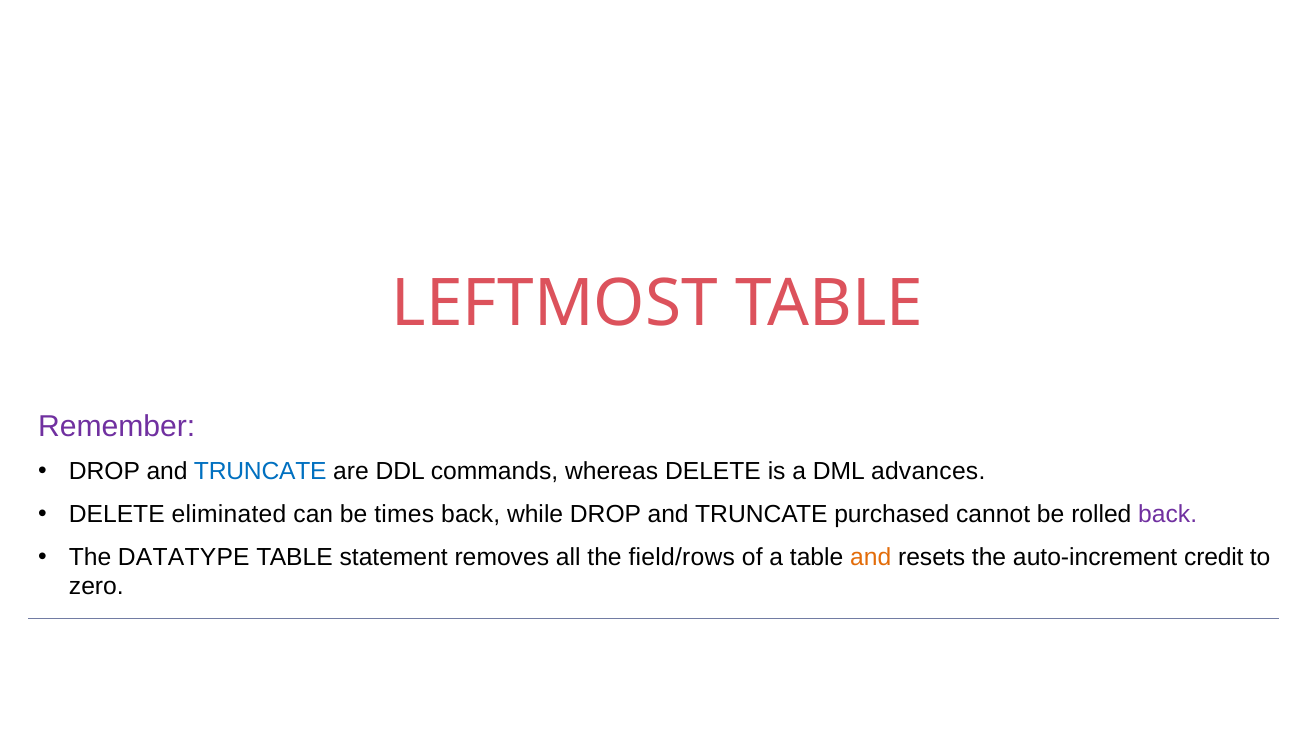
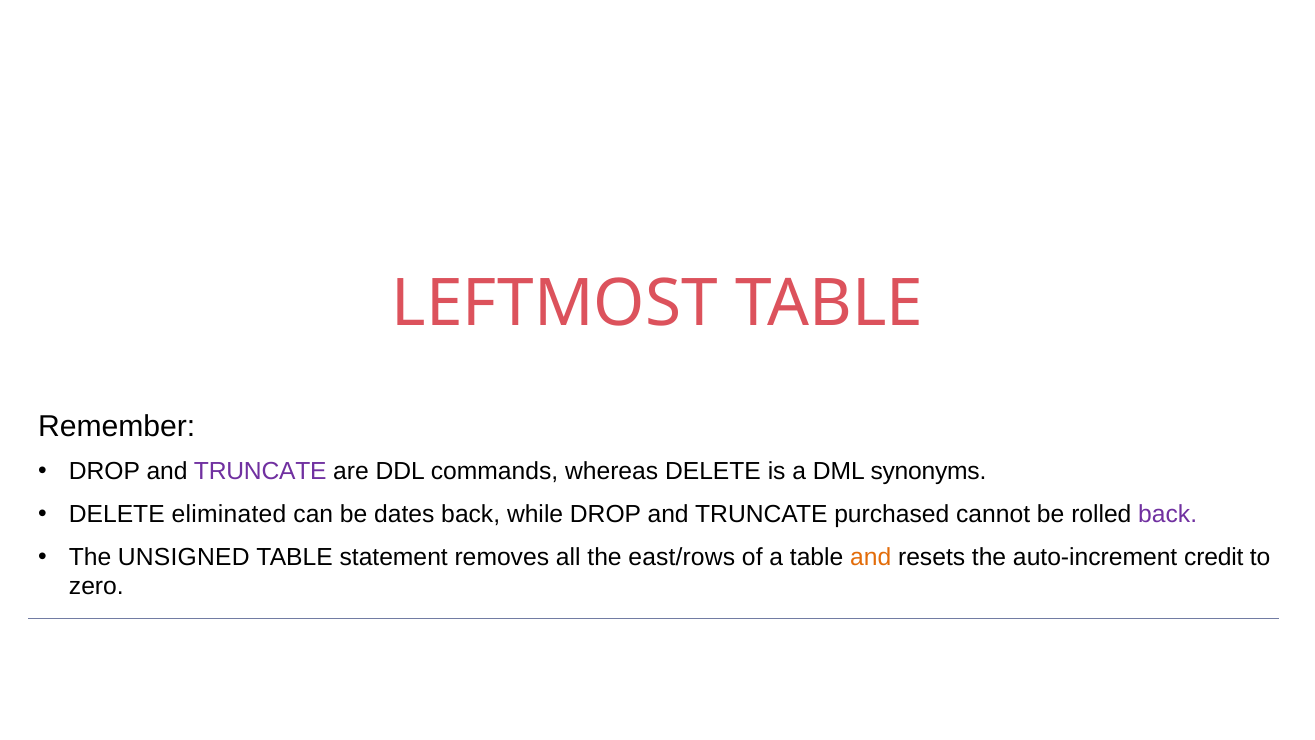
Remember colour: purple -> black
TRUNCATE at (260, 472) colour: blue -> purple
advances: advances -> synonyms
times: times -> dates
DATATYPE: DATATYPE -> UNSIGNED
field/rows: field/rows -> east/rows
